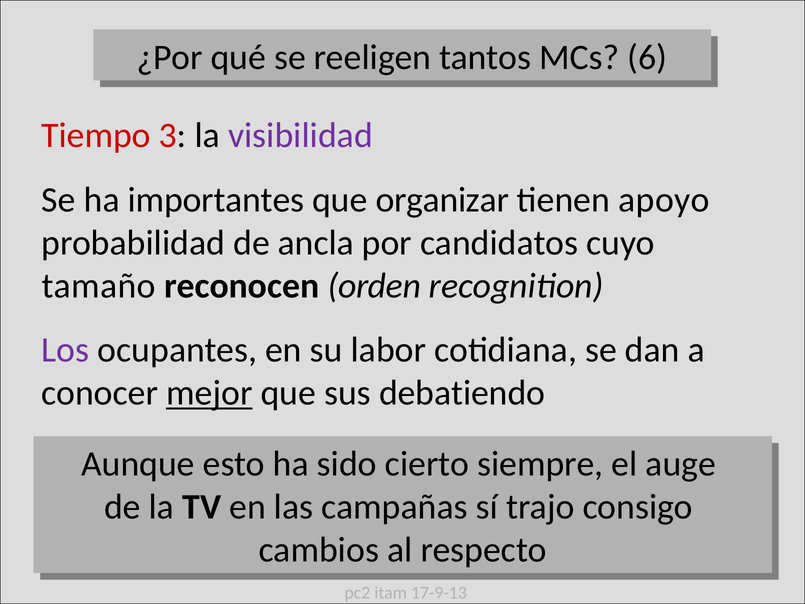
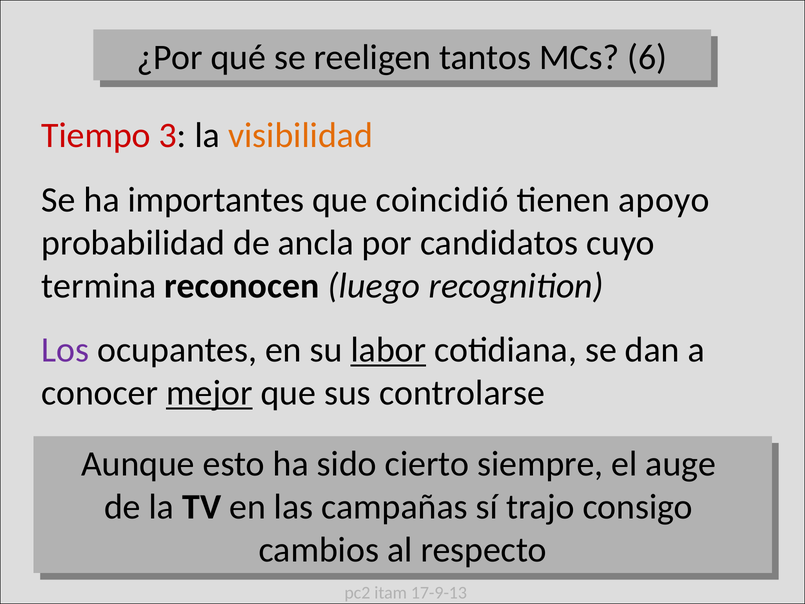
visibilidad colour: purple -> orange
organizar: organizar -> coincidió
tamaño: tamaño -> termina
orden: orden -> luego
labor underline: none -> present
debatiendo: debatiendo -> controlarse
